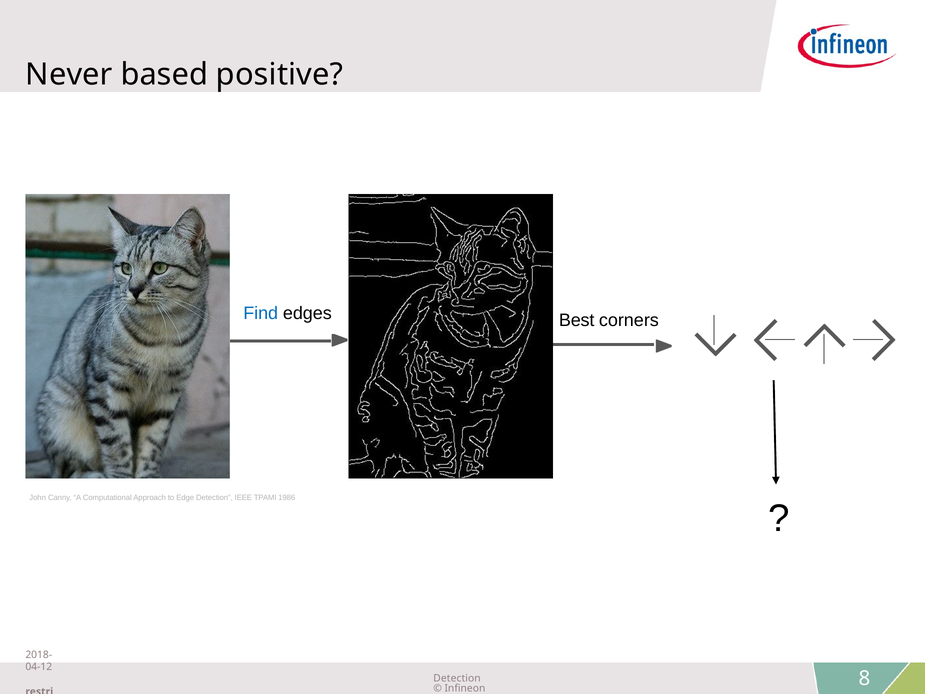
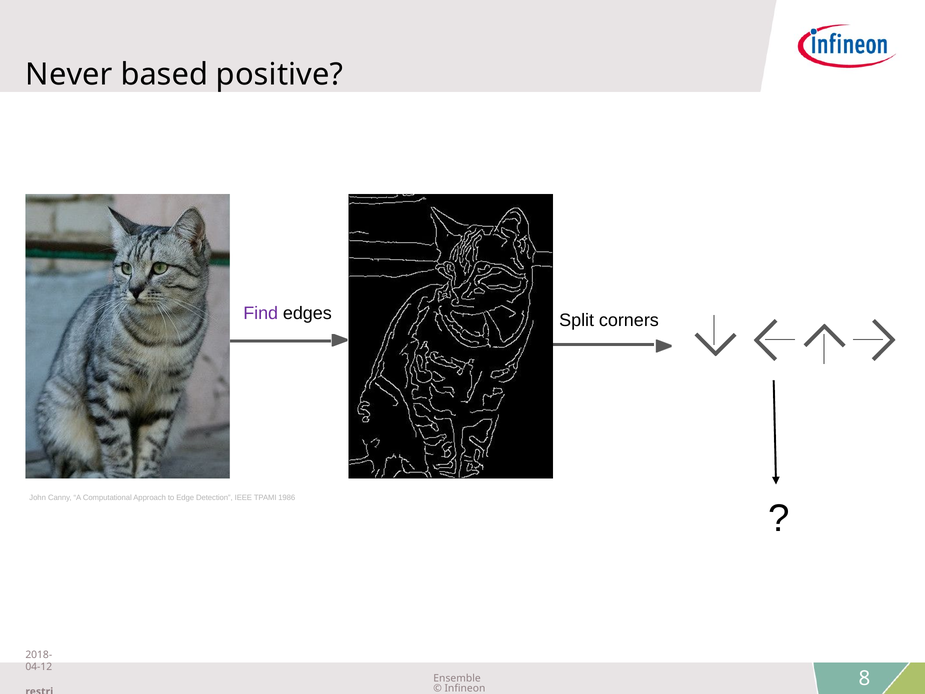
Find colour: blue -> purple
Best: Best -> Split
Detection at (457, 678): Detection -> Ensemble
